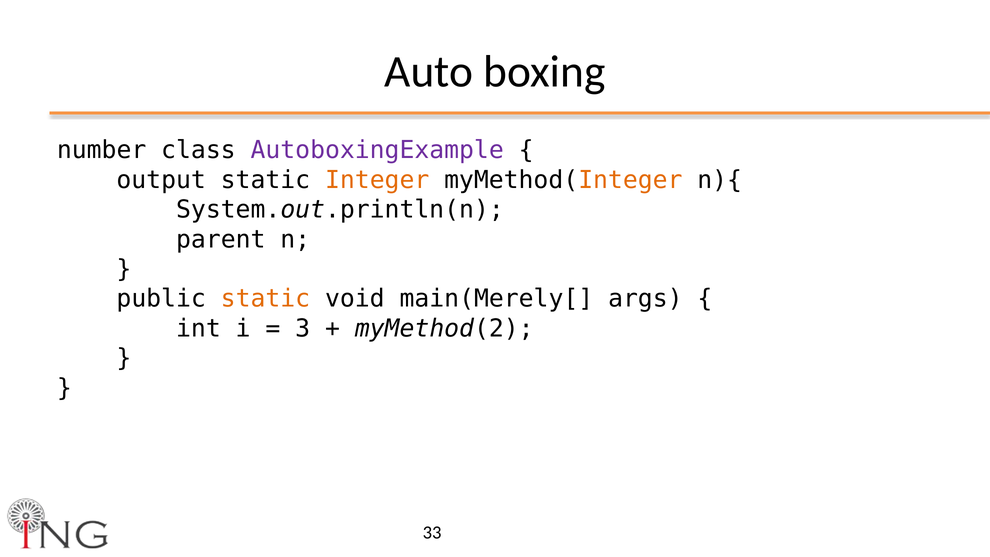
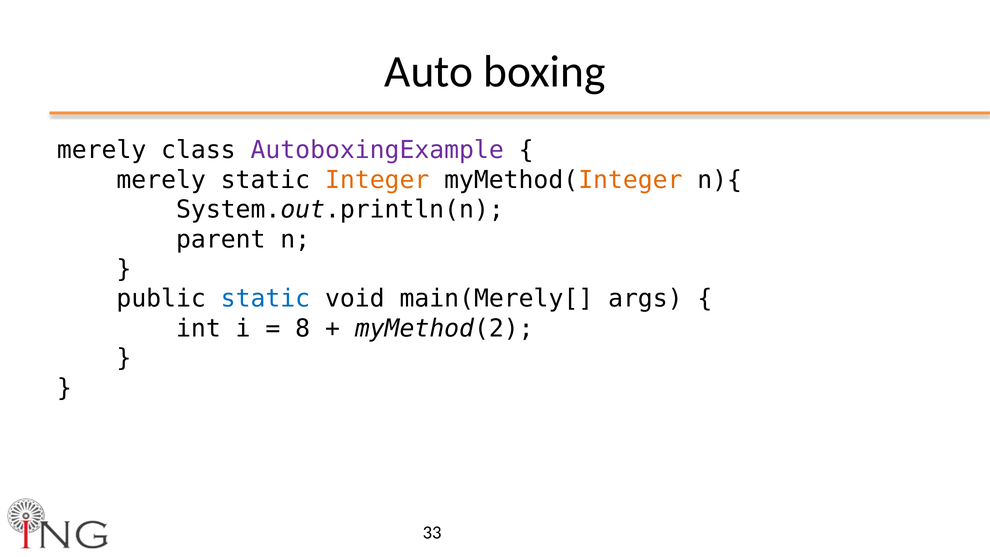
number at (102, 150): number -> merely
output at (161, 180): output -> merely
static at (265, 299) colour: orange -> blue
3: 3 -> 8
